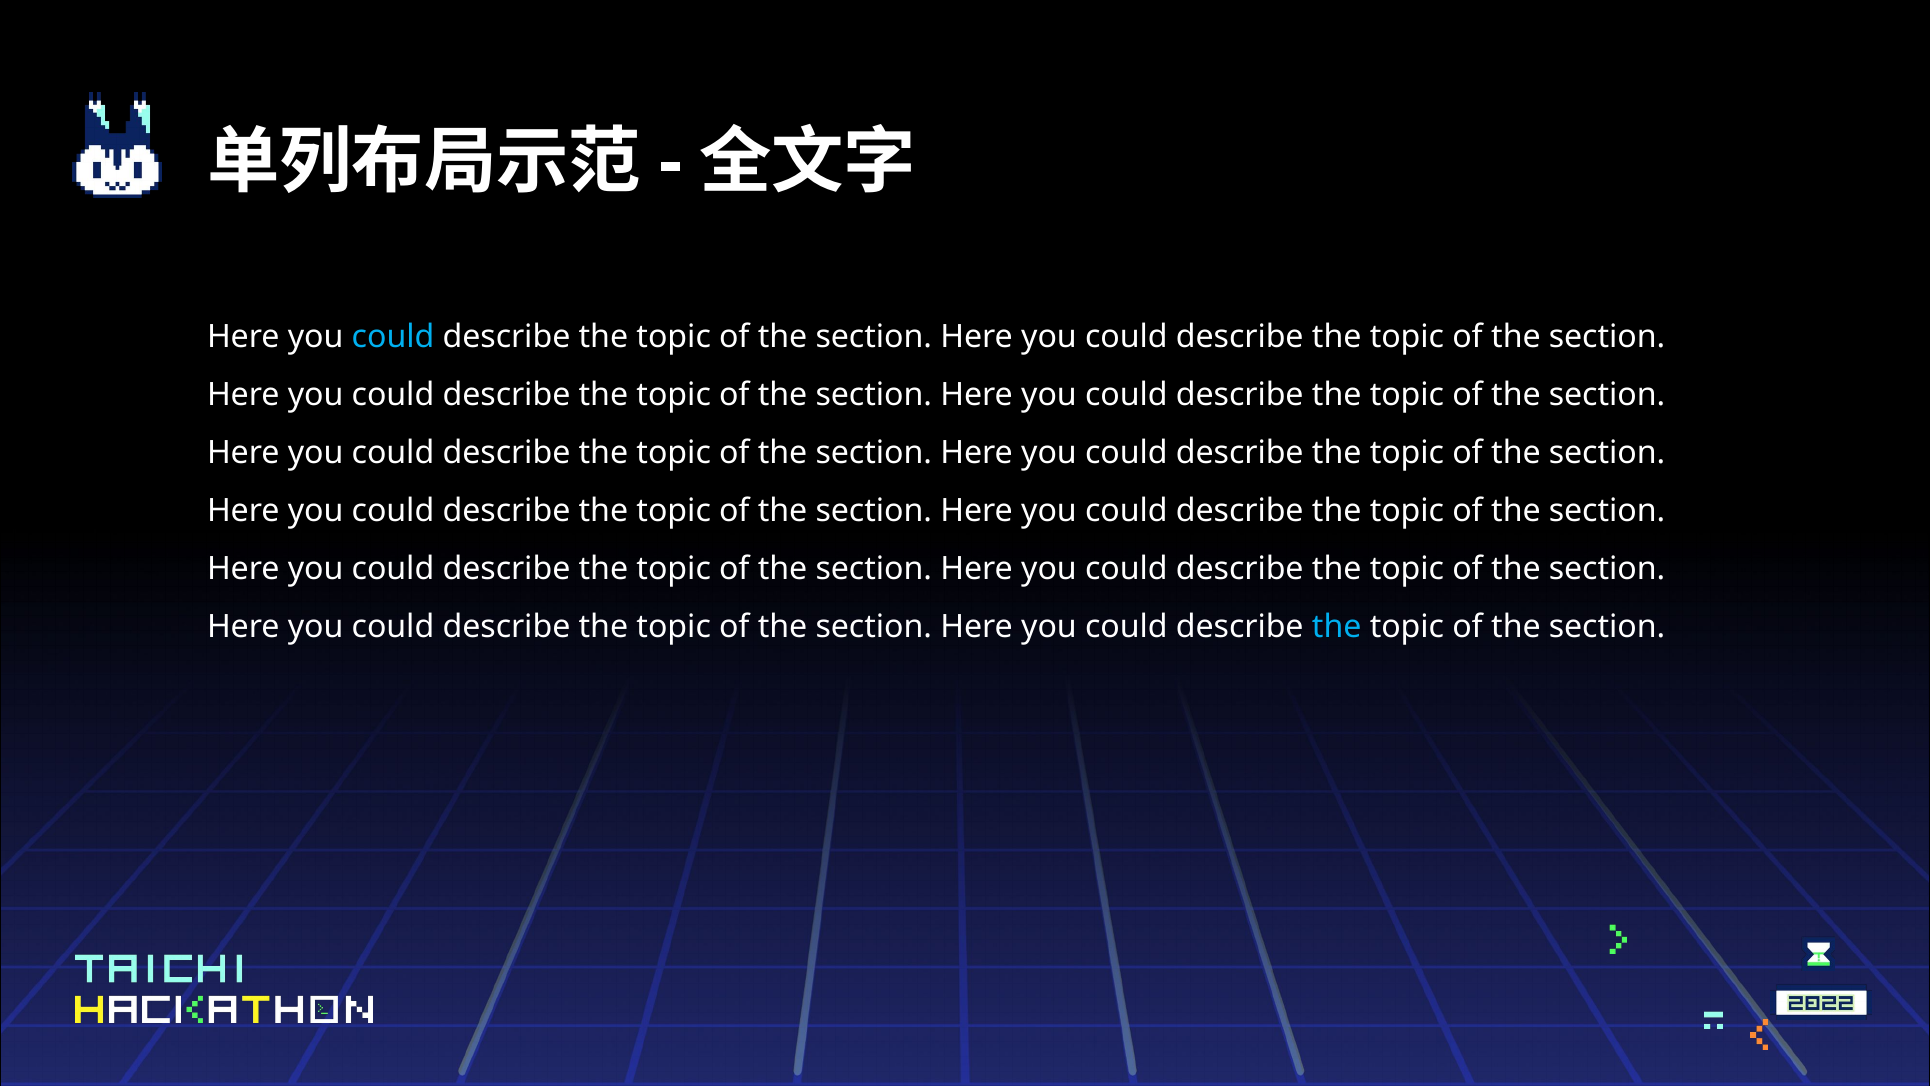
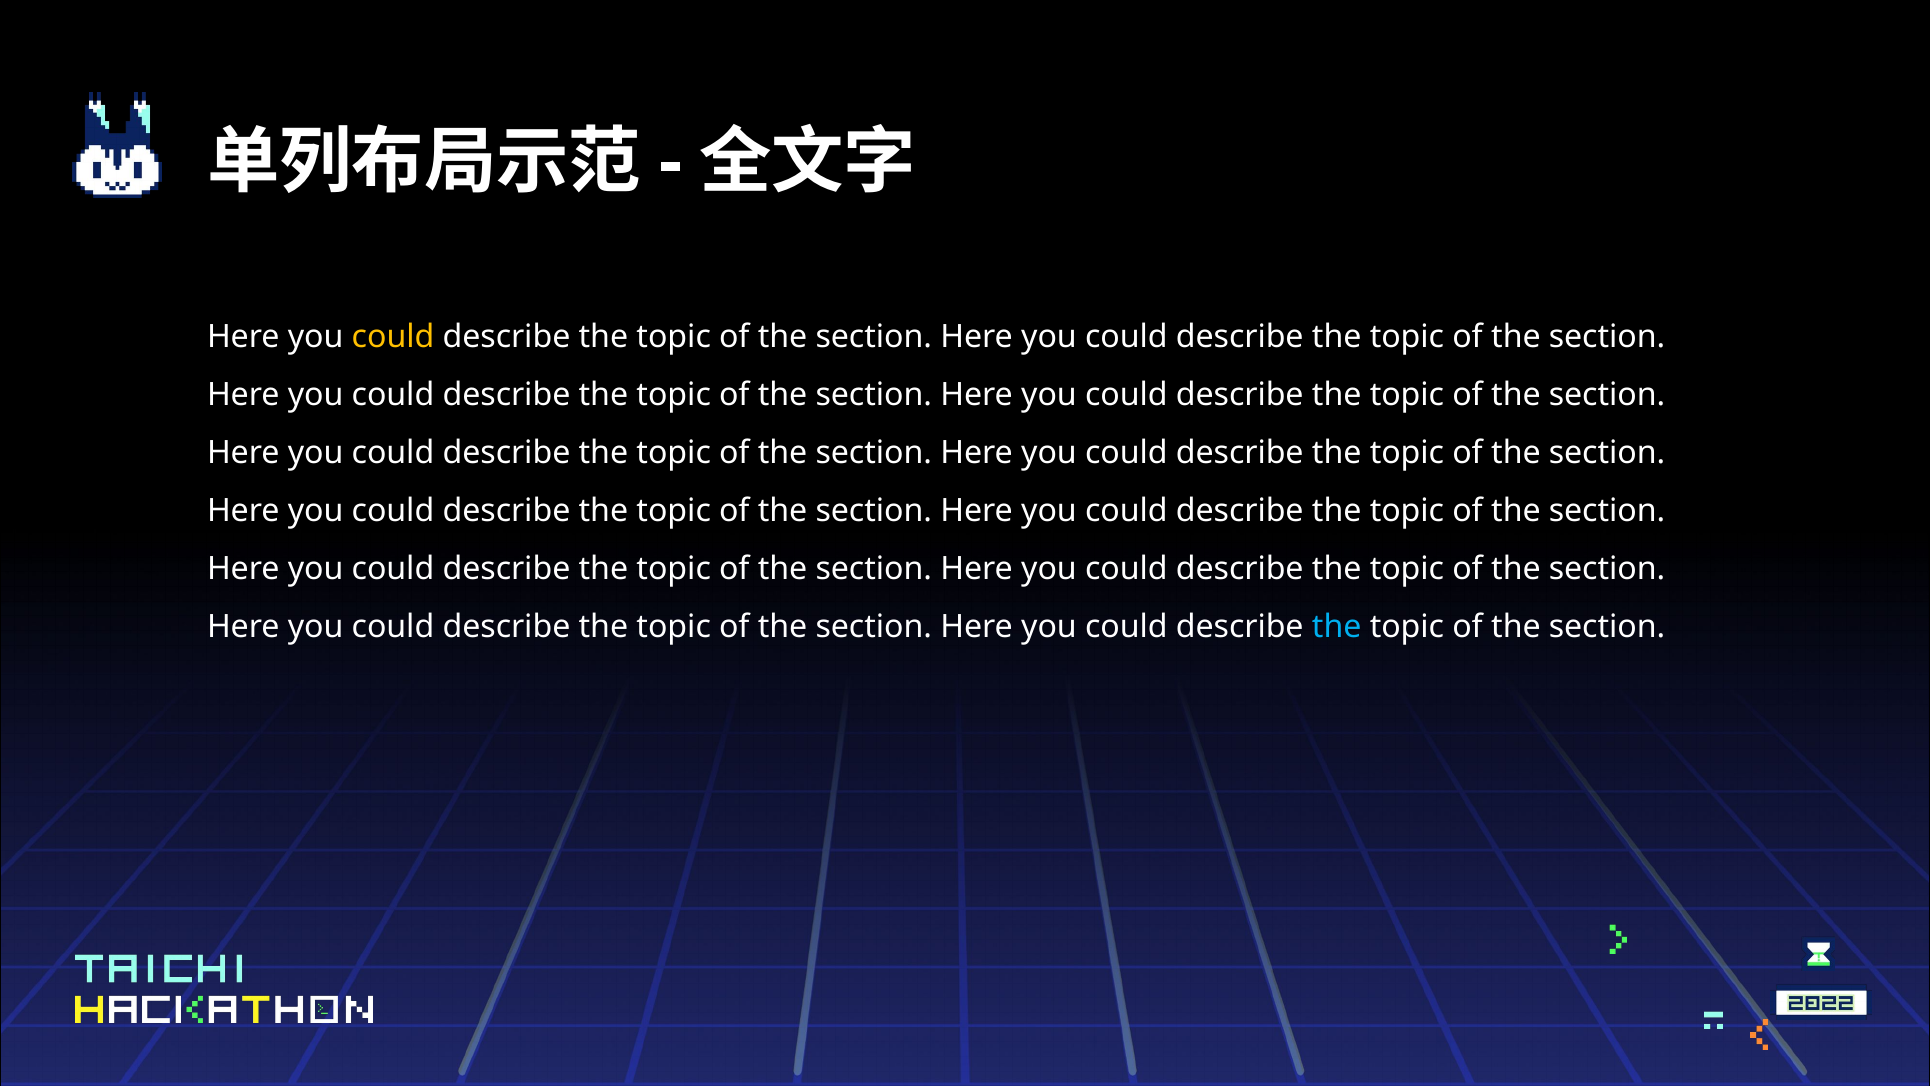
could at (393, 337) colour: light blue -> yellow
